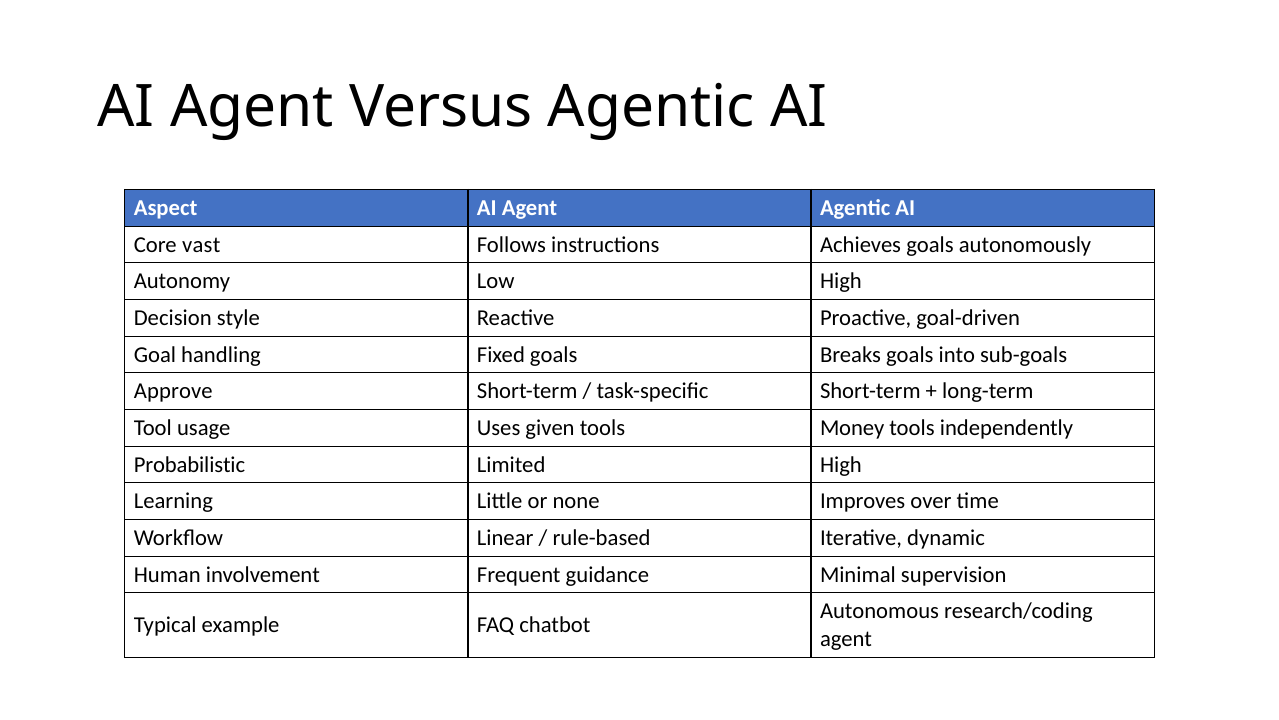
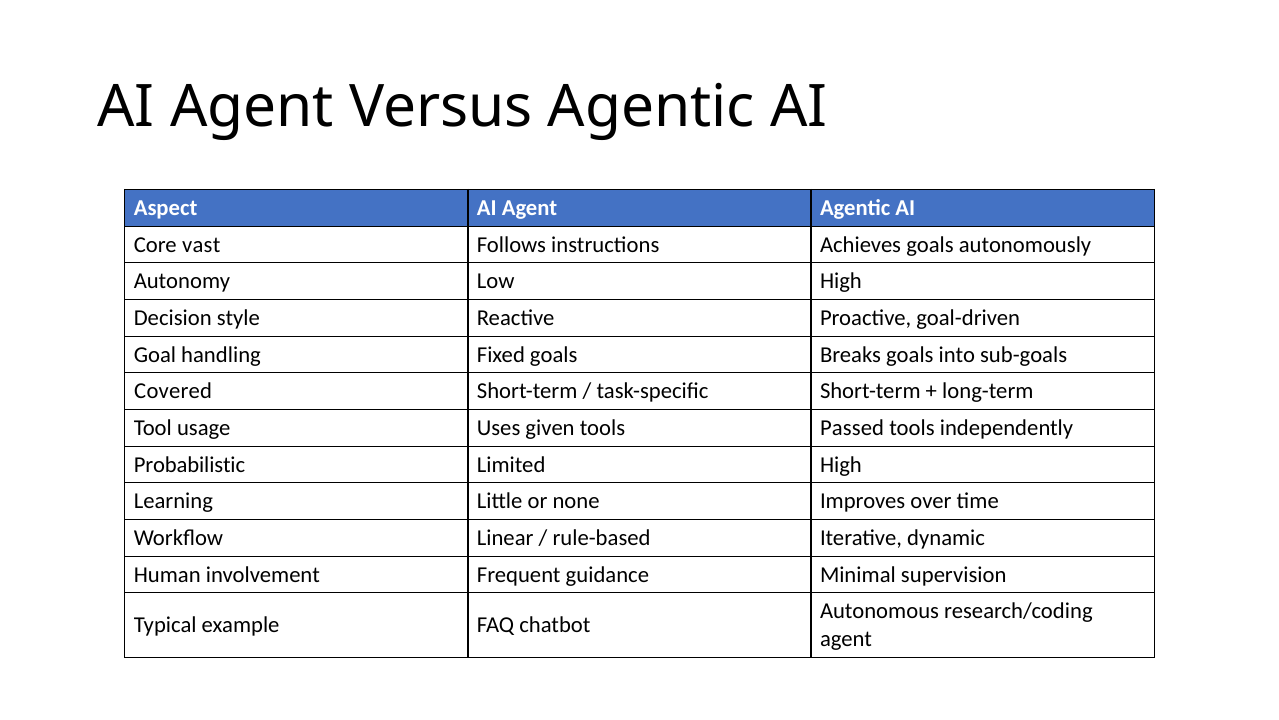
Approve: Approve -> Covered
Money: Money -> Passed
